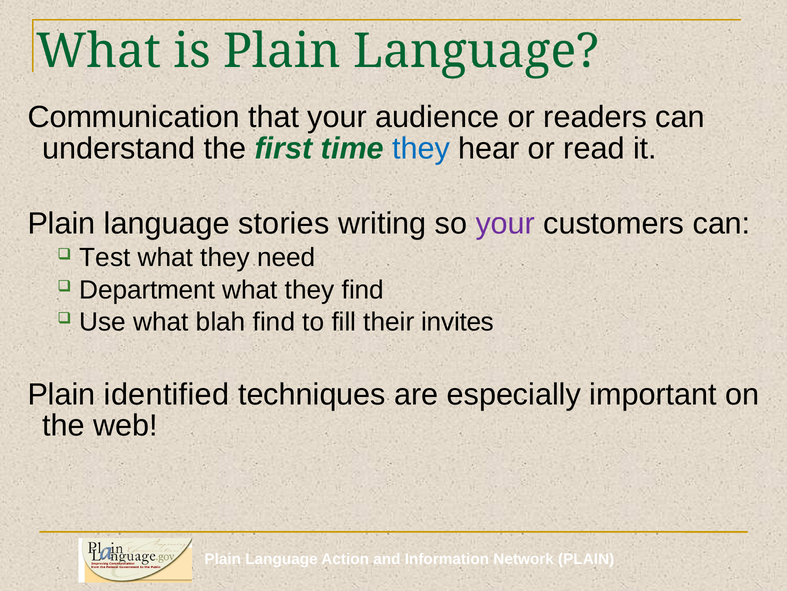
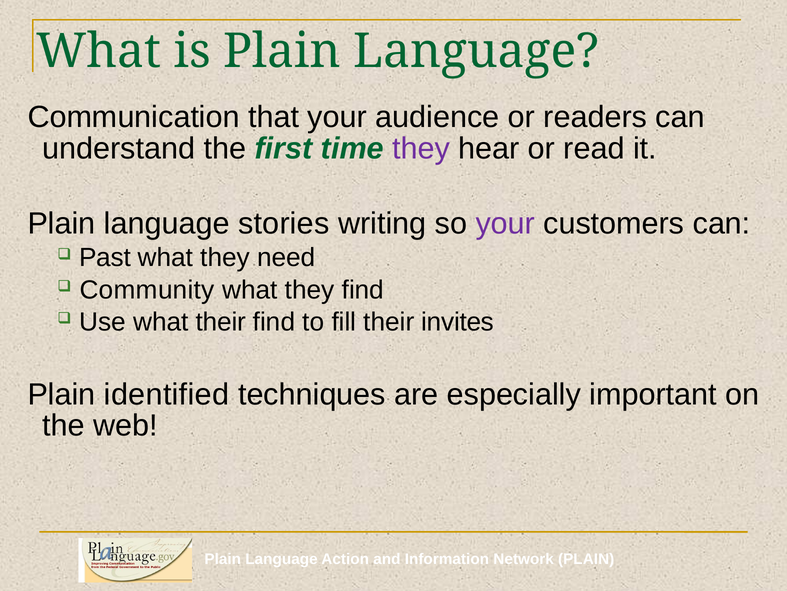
they at (421, 148) colour: blue -> purple
Test: Test -> Past
Department: Department -> Community
what blah: blah -> their
